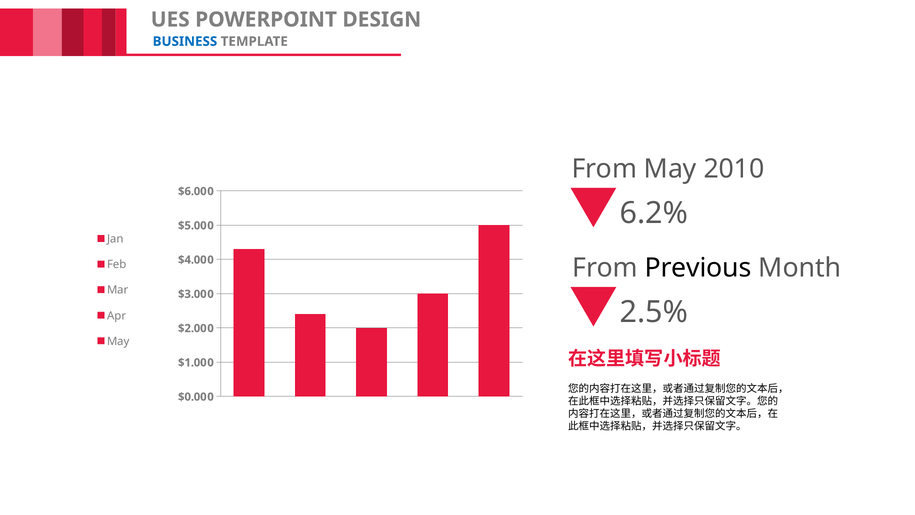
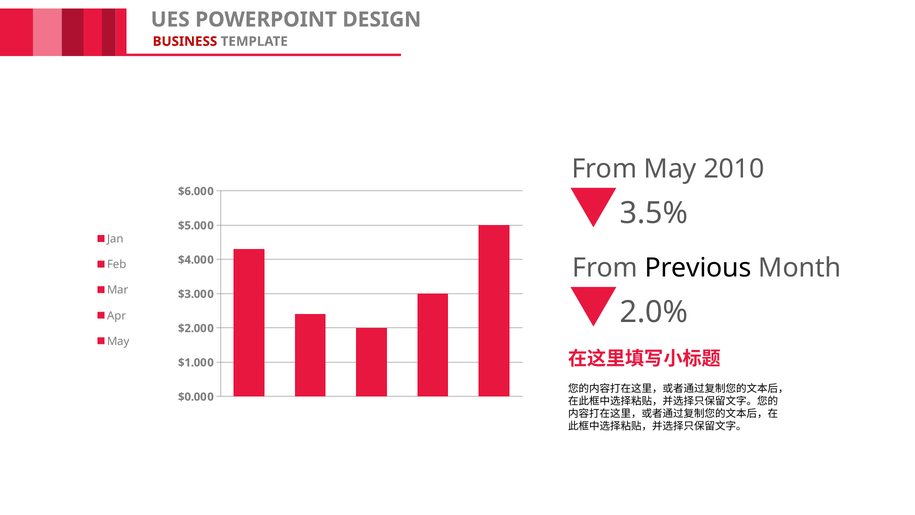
BUSINESS colour: blue -> red
6.2%: 6.2% -> 3.5%
2.5%: 2.5% -> 2.0%
